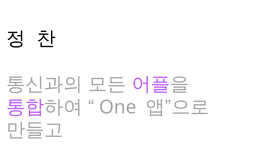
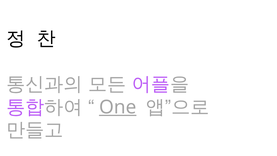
One underline: none -> present
